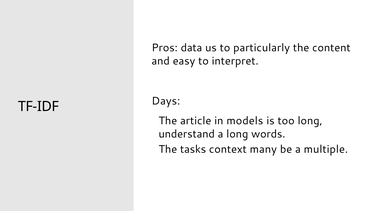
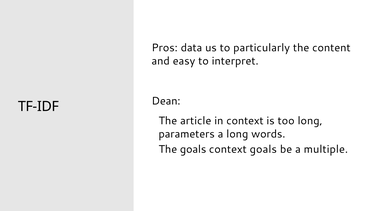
Days: Days -> Dean
in models: models -> context
understand: understand -> parameters
The tasks: tasks -> goals
context many: many -> goals
